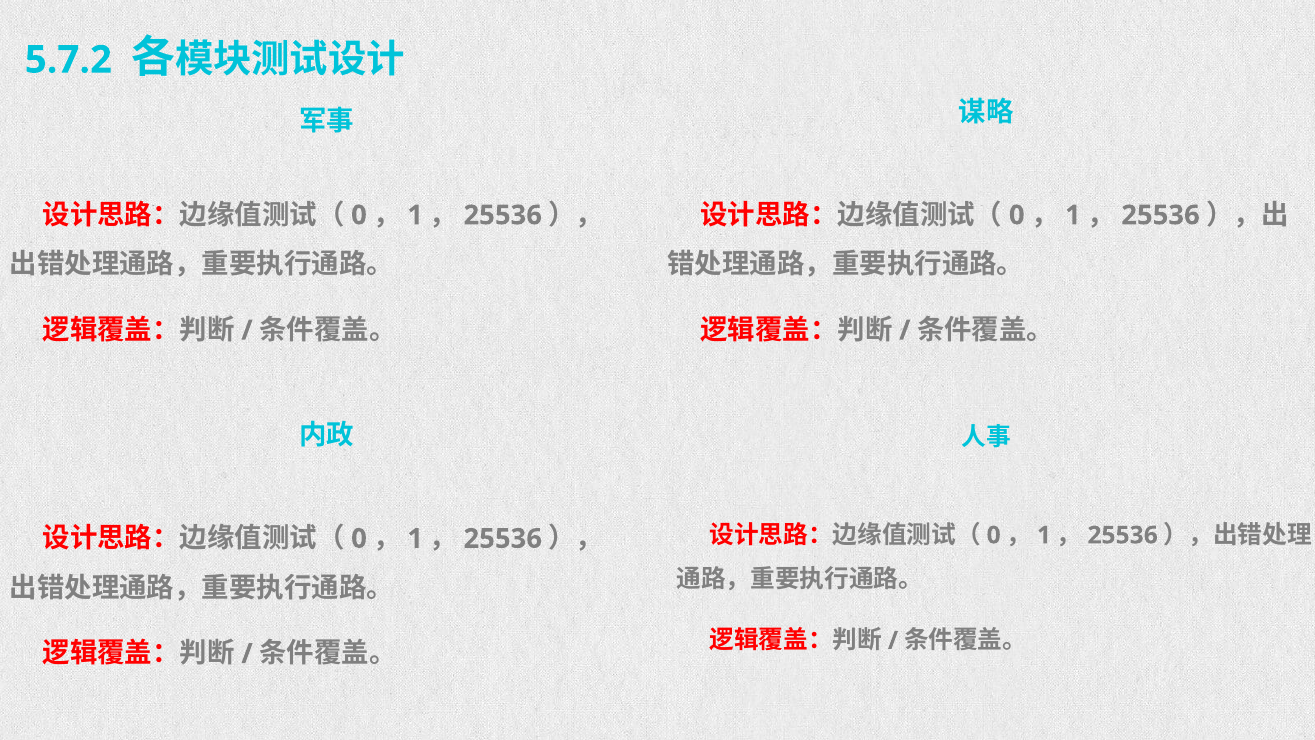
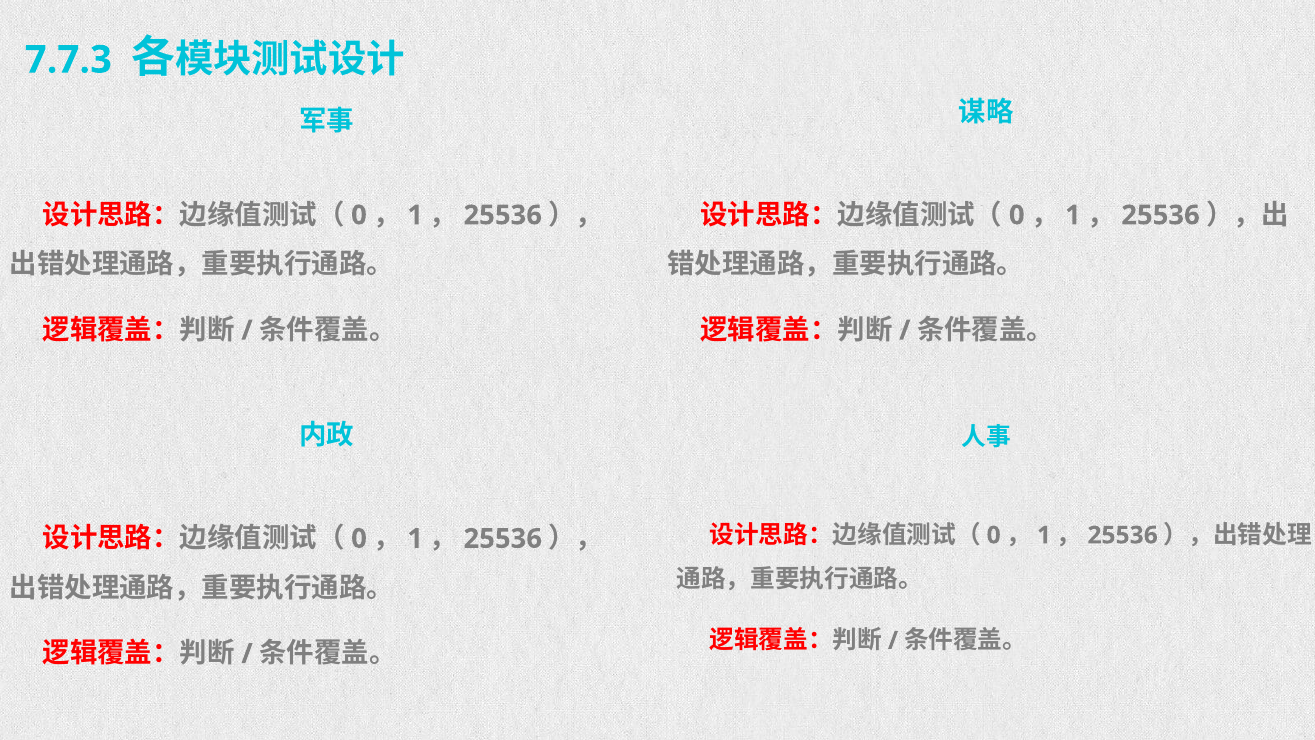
5.7.2: 5.7.2 -> 7.7.3
